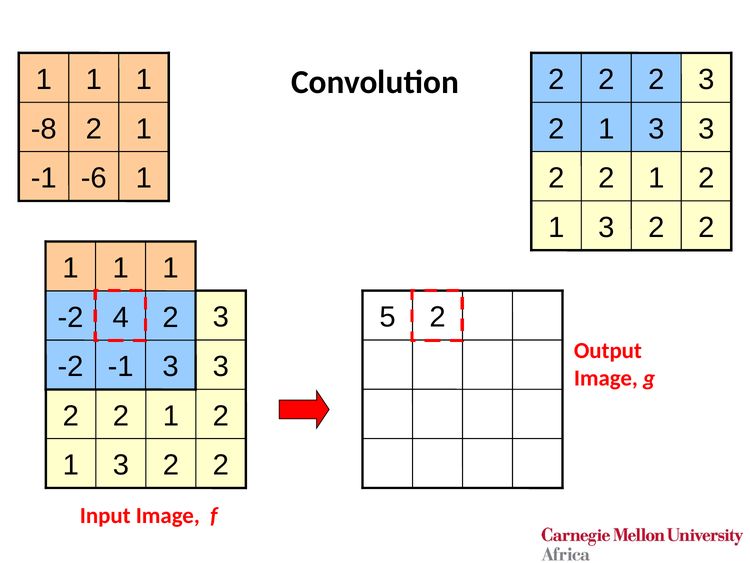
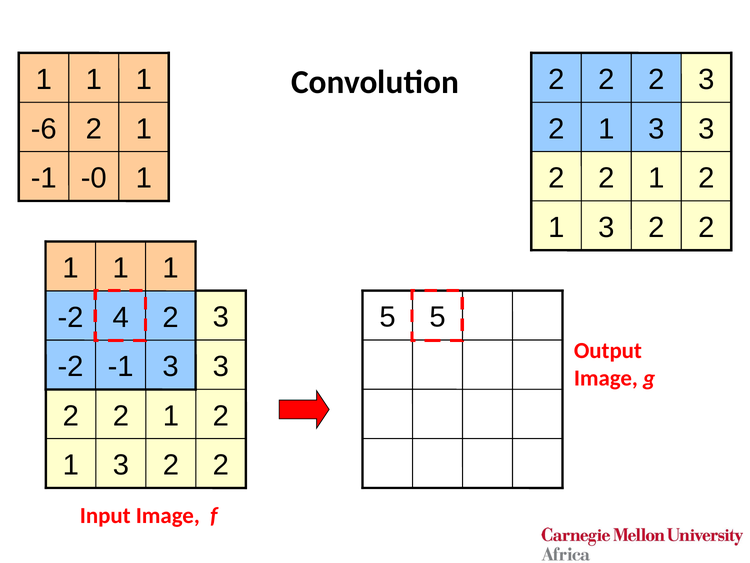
-8: -8 -> -6
-6: -6 -> -0
2 at (438, 317): 2 -> 5
